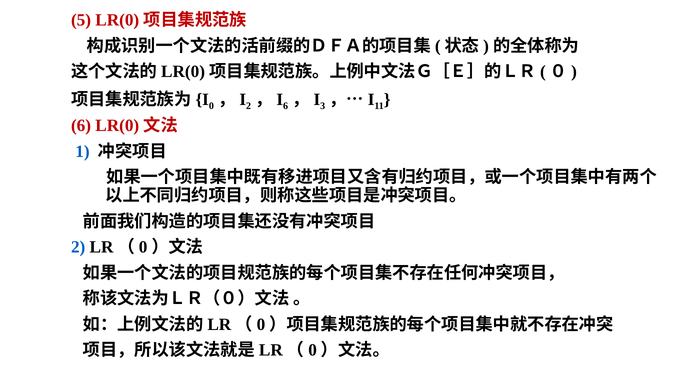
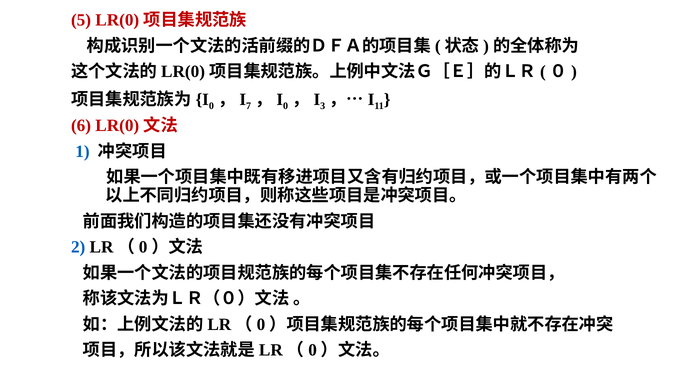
2 at (249, 106): 2 -> 7
6 at (286, 106): 6 -> 0
